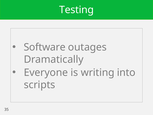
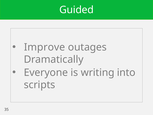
Testing: Testing -> Guided
Software: Software -> Improve
